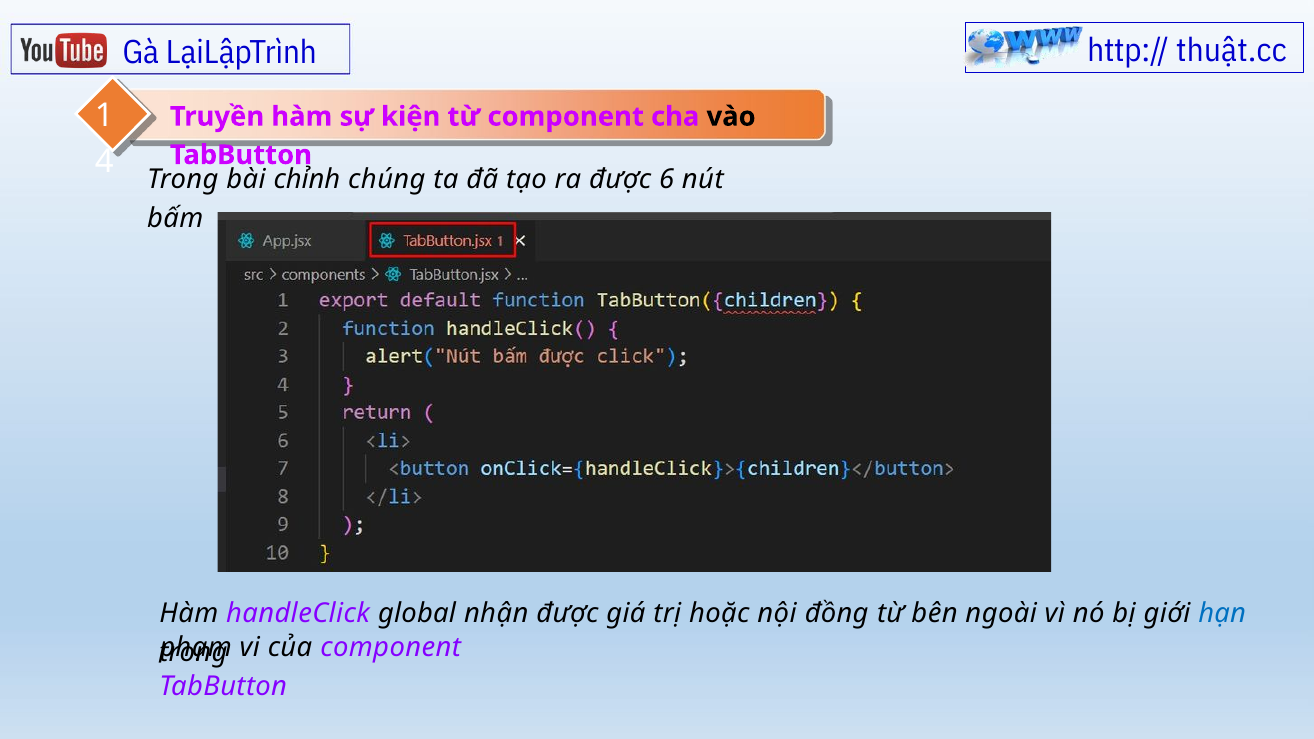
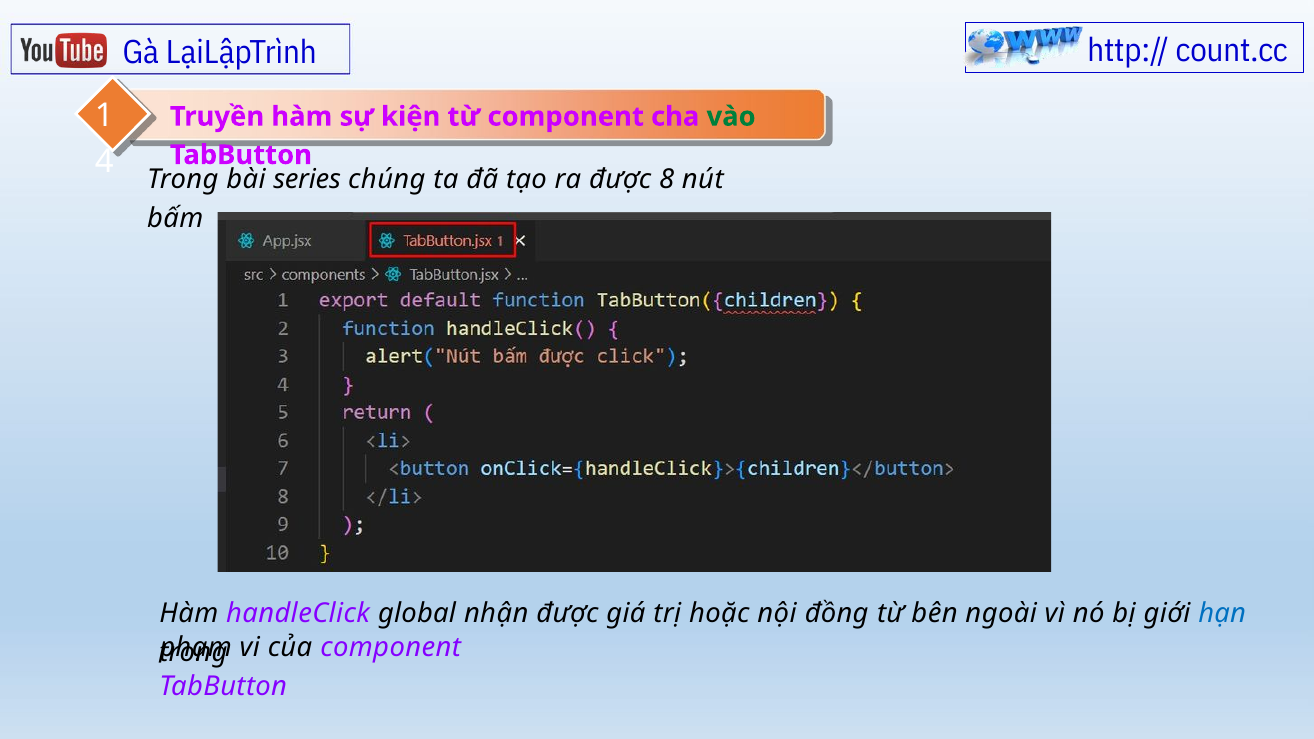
thuật.cc: thuật.cc -> count.cc
vào colour: black -> green
chỉnh: chỉnh -> series
6: 6 -> 8
